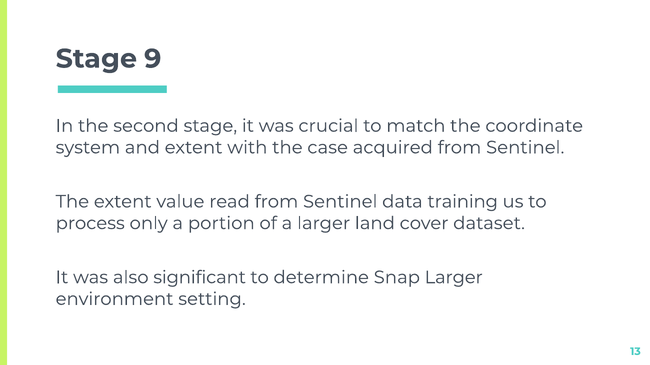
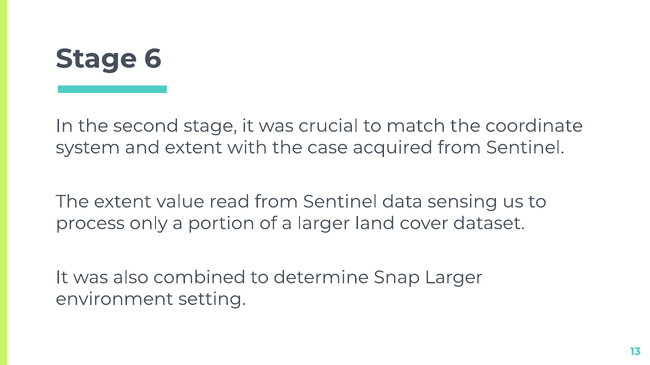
9: 9 -> 6
training: training -> sensing
significant: significant -> combined
